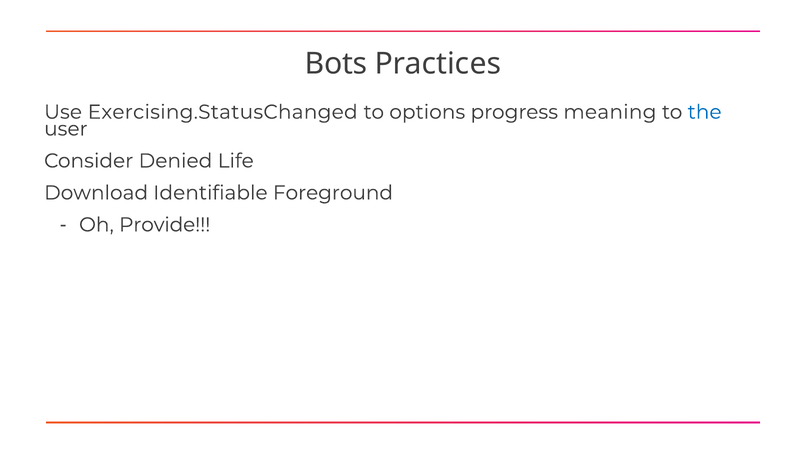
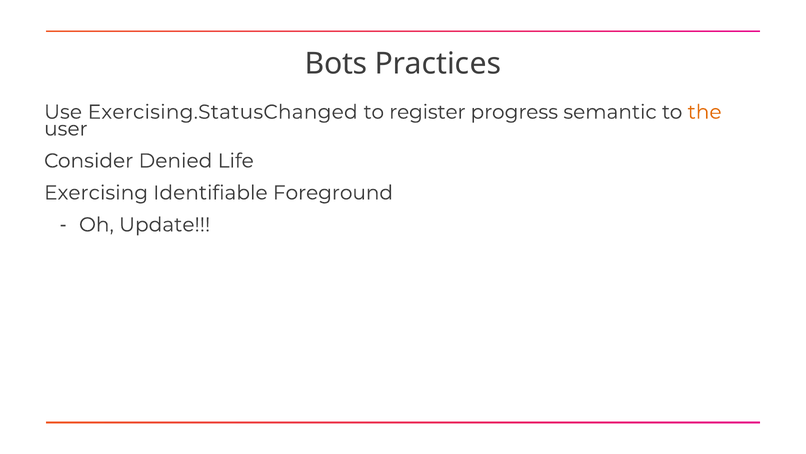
options: options -> register
meaning: meaning -> semantic
the colour: blue -> orange
Download: Download -> Exercising
Provide: Provide -> Update
